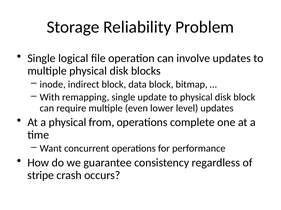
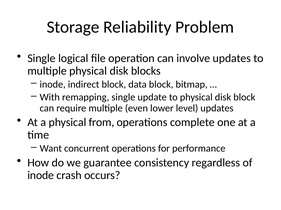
stripe at (41, 176): stripe -> inode
